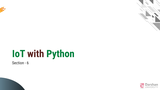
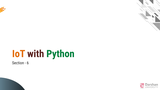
IoT colour: green -> orange
